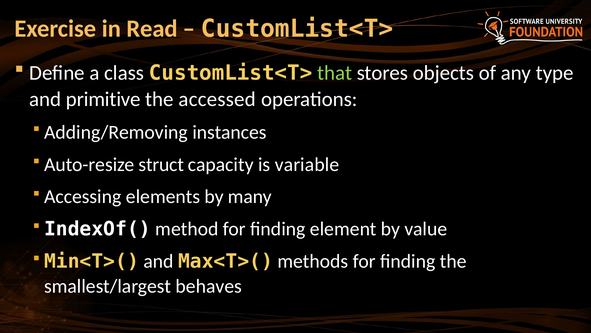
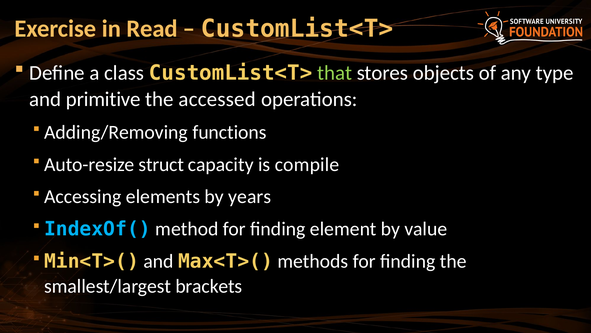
instances: instances -> functions
variable: variable -> compile
many: many -> years
IndexOf( colour: white -> light blue
behaves: behaves -> brackets
